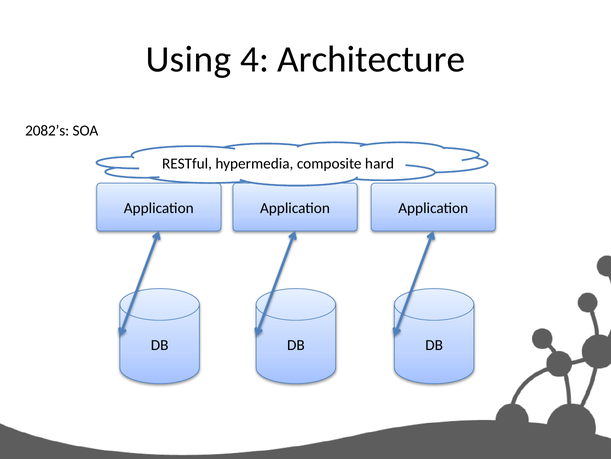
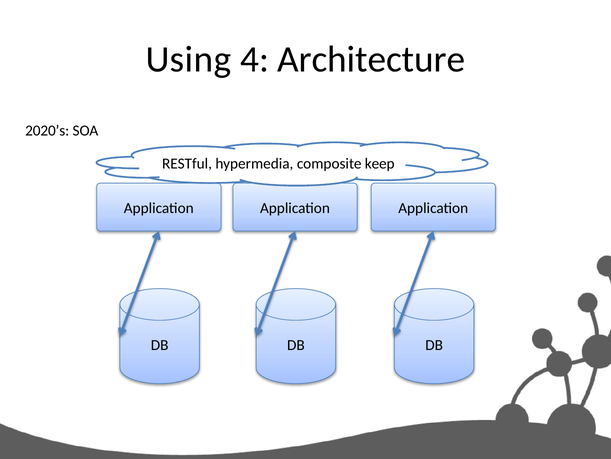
2082’s: 2082’s -> 2020’s
hard: hard -> keep
